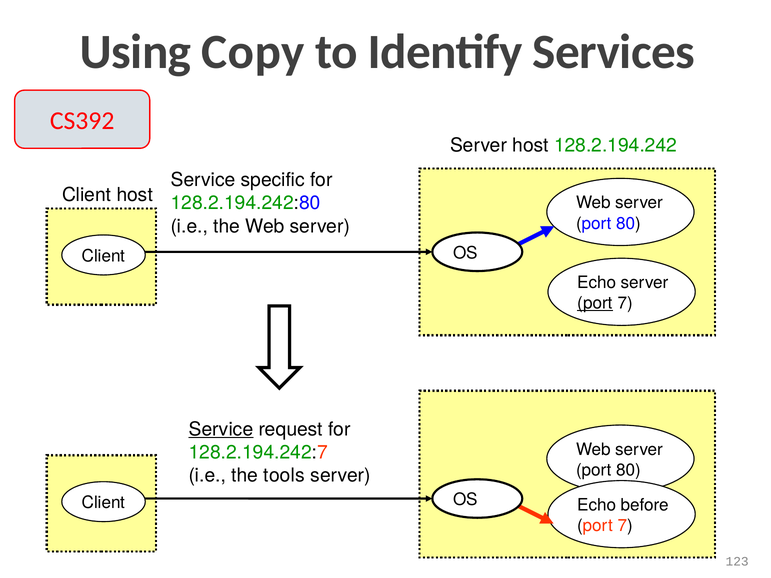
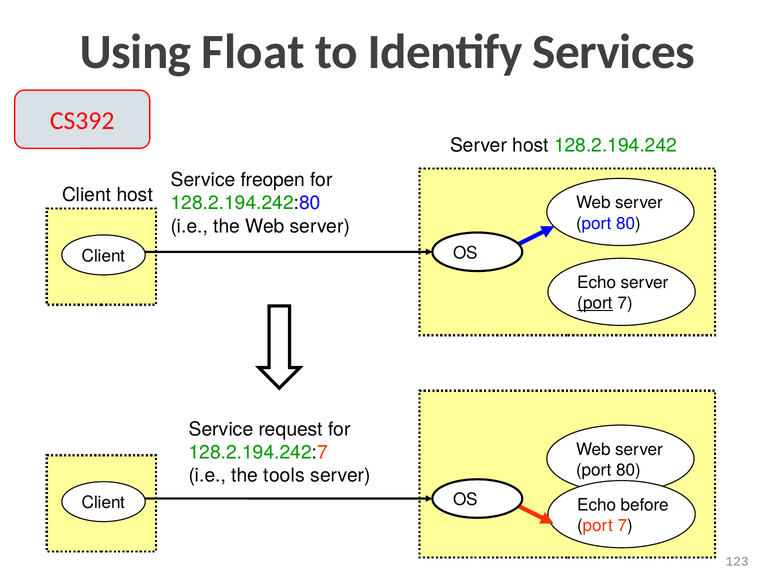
Copy: Copy -> Float
specific: specific -> freopen
Service at (221, 429) underline: present -> none
